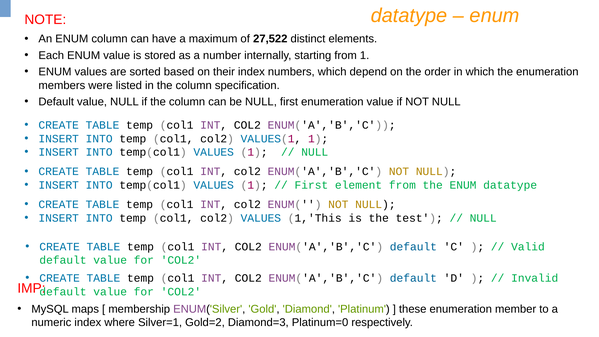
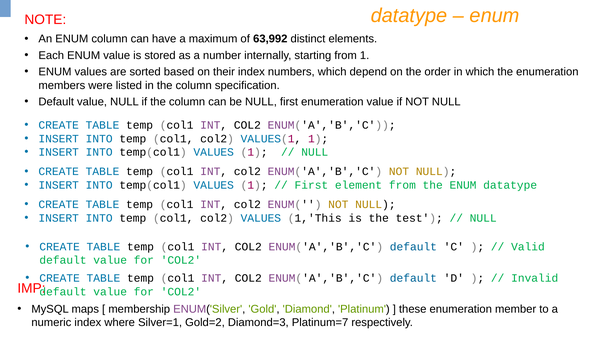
27,522: 27,522 -> 63,992
Platinum=0: Platinum=0 -> Platinum=7
